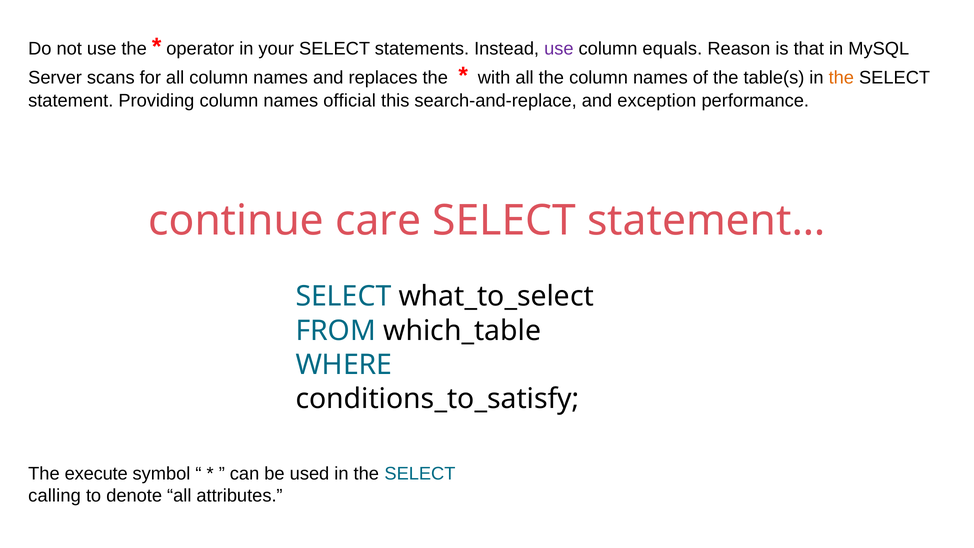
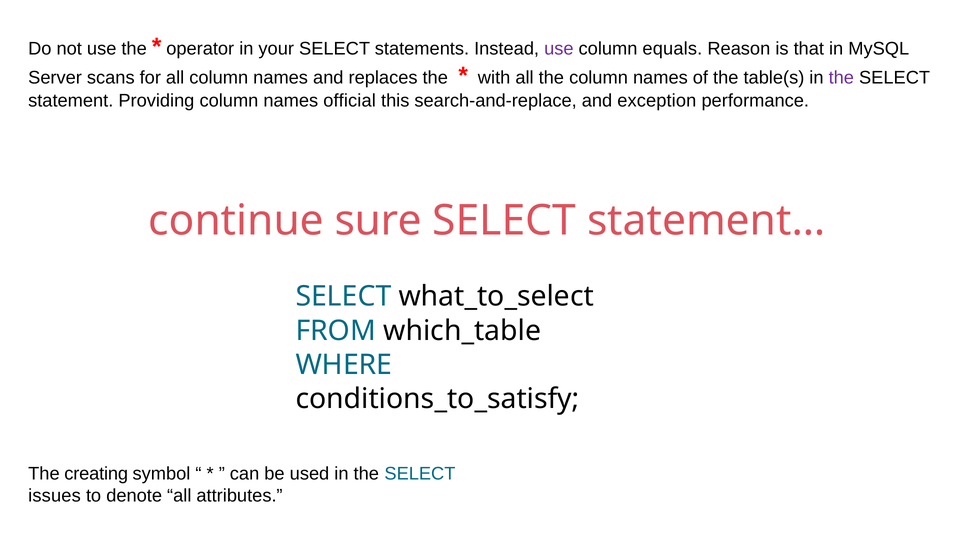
the at (841, 78) colour: orange -> purple
care: care -> sure
execute: execute -> creating
calling: calling -> issues
